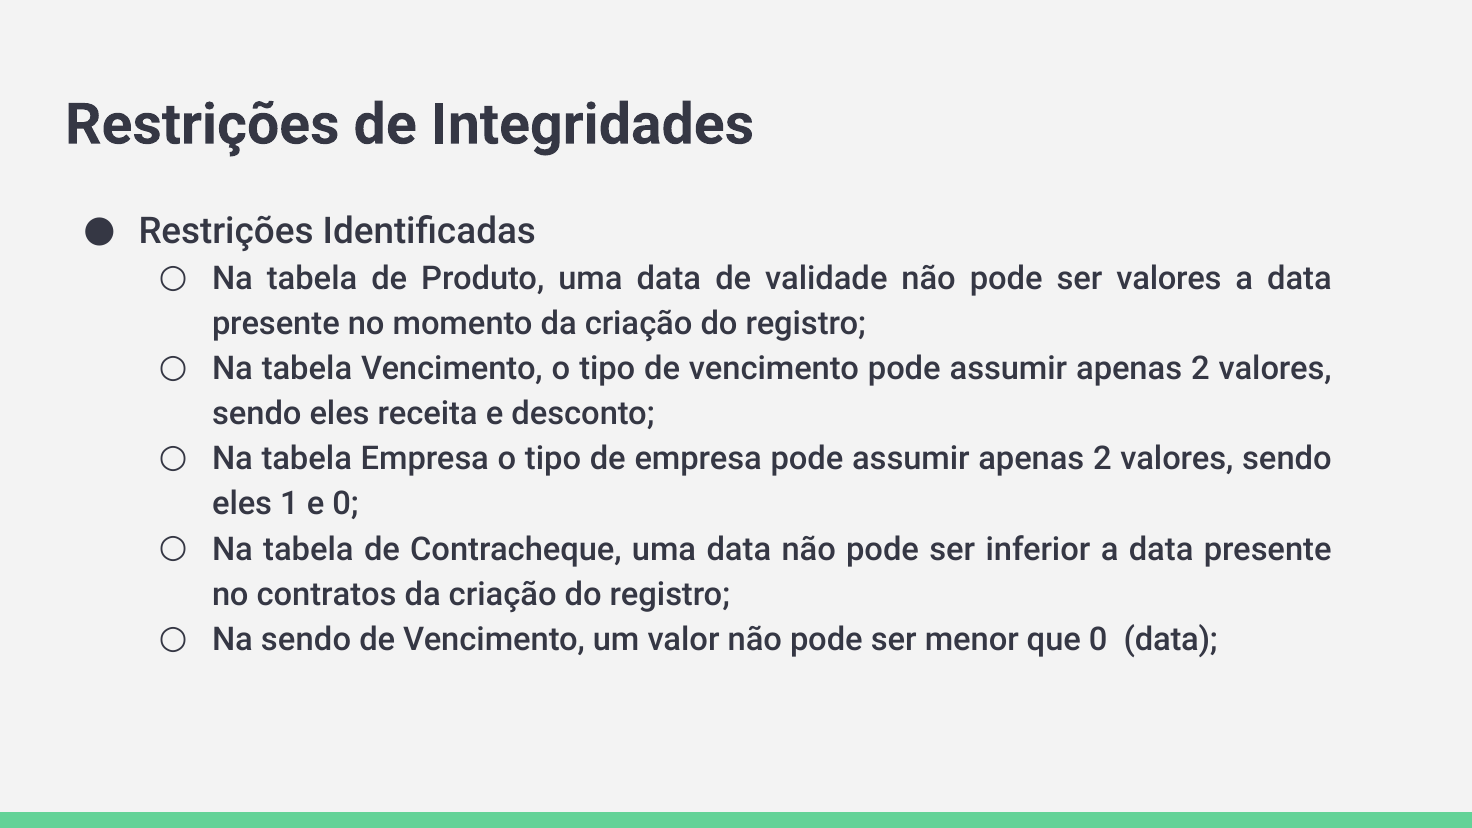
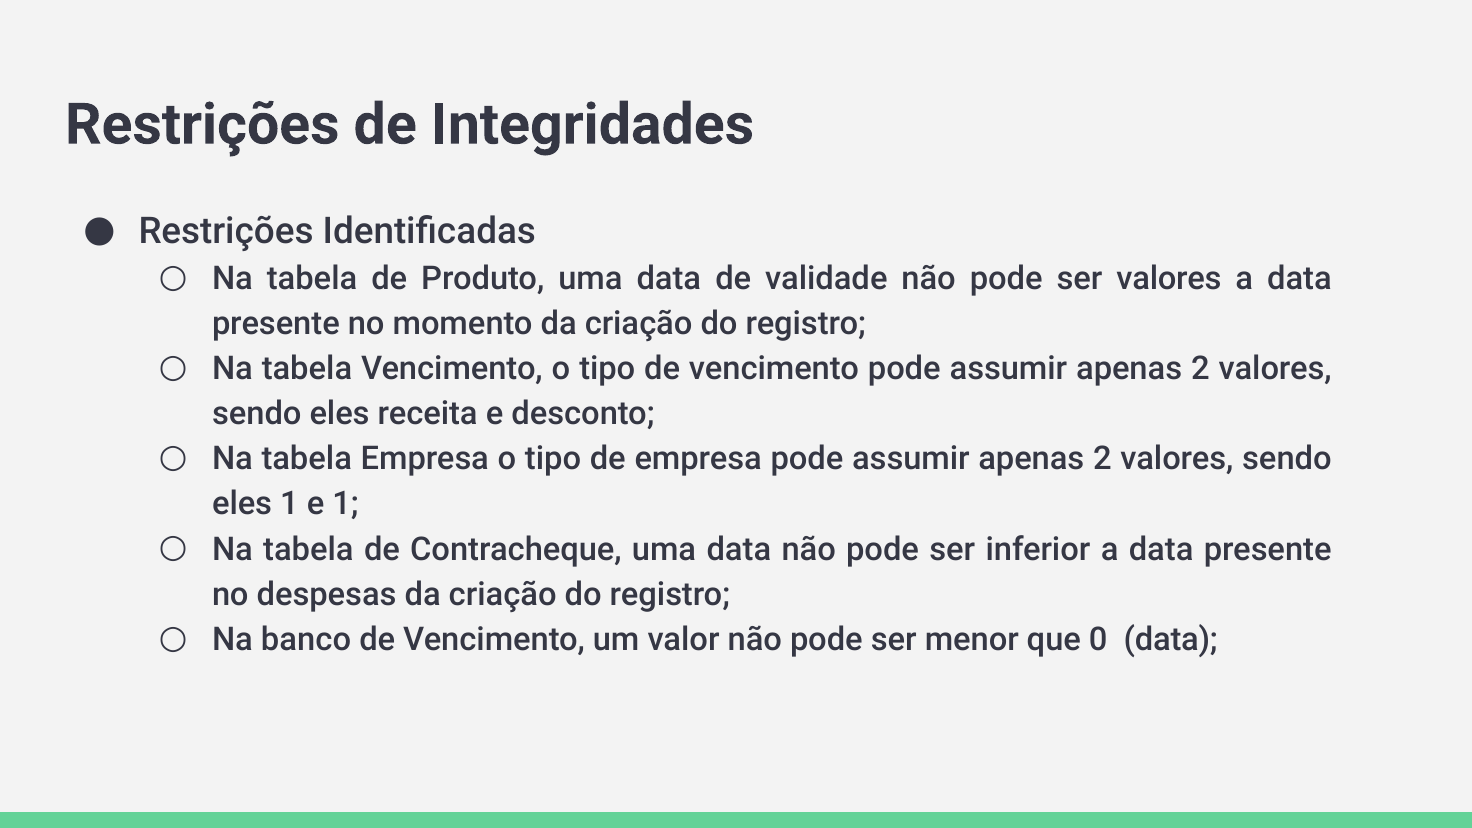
e 0: 0 -> 1
contratos: contratos -> despesas
Na sendo: sendo -> banco
